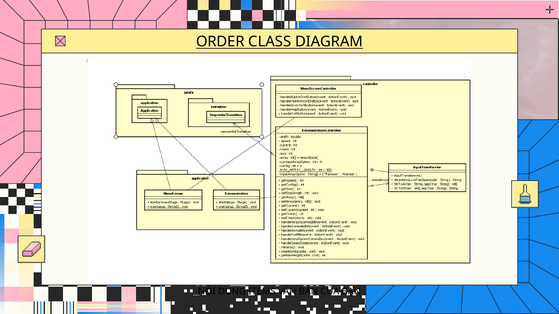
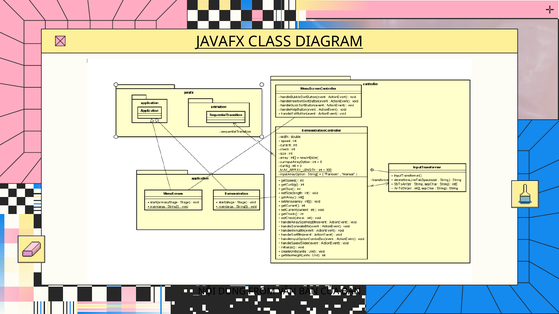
ORDER: ORDER -> JAVAFX
ITEMS: ITEMS -> FROM
